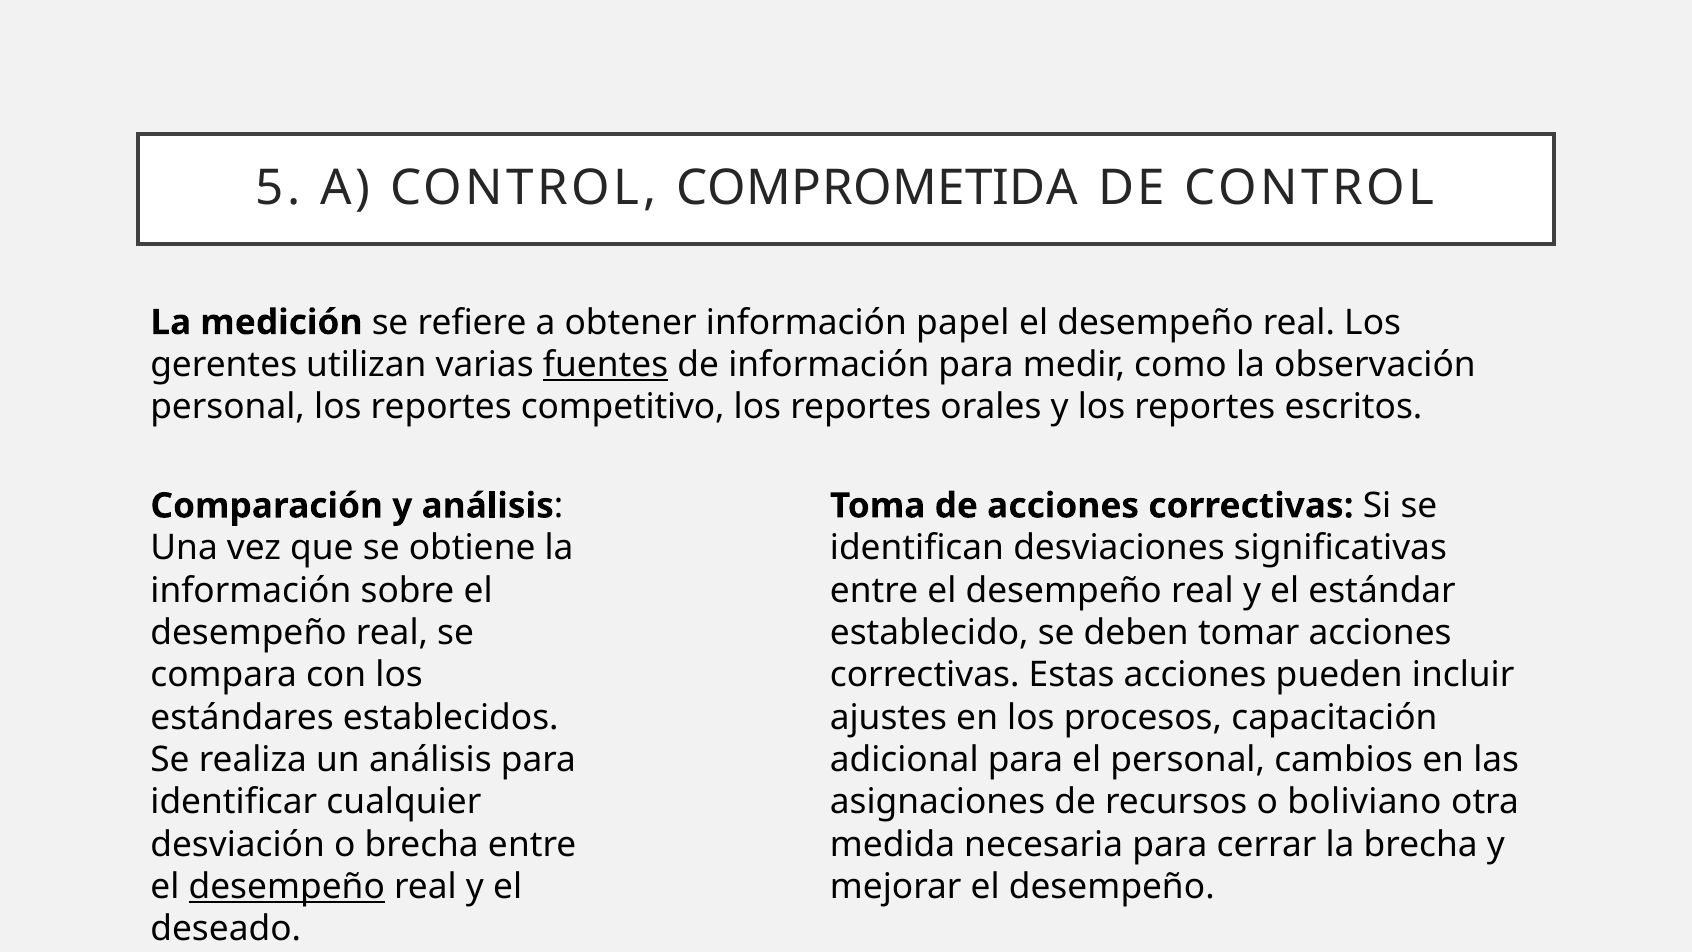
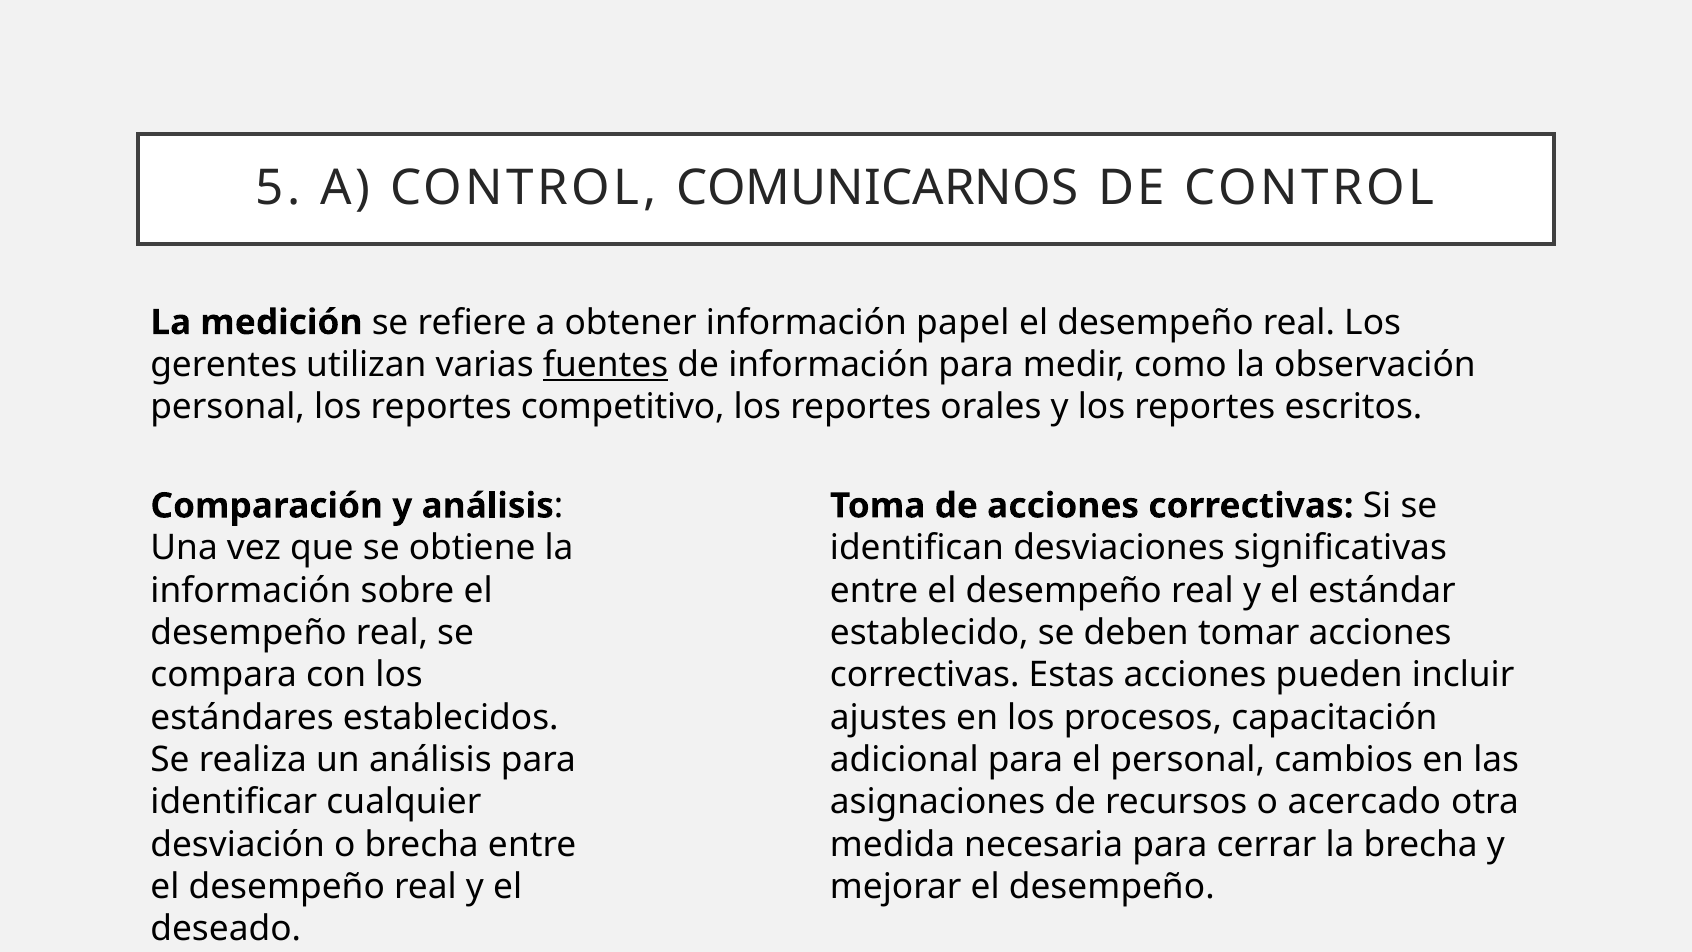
COMPROMETIDA: COMPROMETIDA -> COMUNICARNOS
boliviano: boliviano -> acercado
desempeño at (287, 887) underline: present -> none
